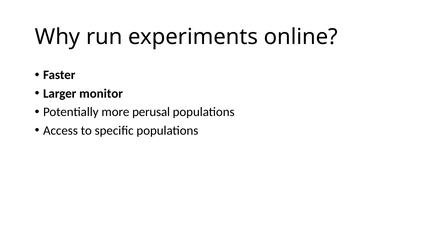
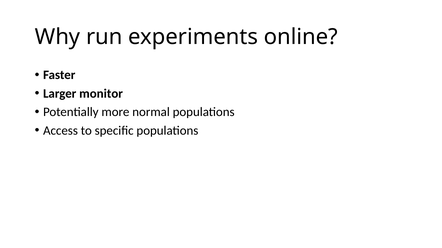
perusal: perusal -> normal
